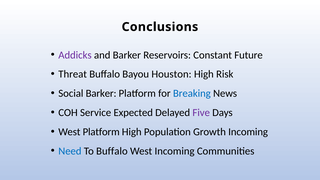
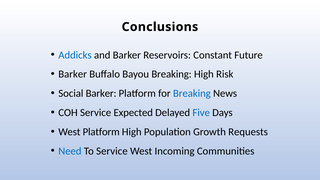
Addicks colour: purple -> blue
Threat at (73, 74): Threat -> Barker
Bayou Houston: Houston -> Breaking
Five colour: purple -> blue
Growth Incoming: Incoming -> Requests
To Buffalo: Buffalo -> Service
